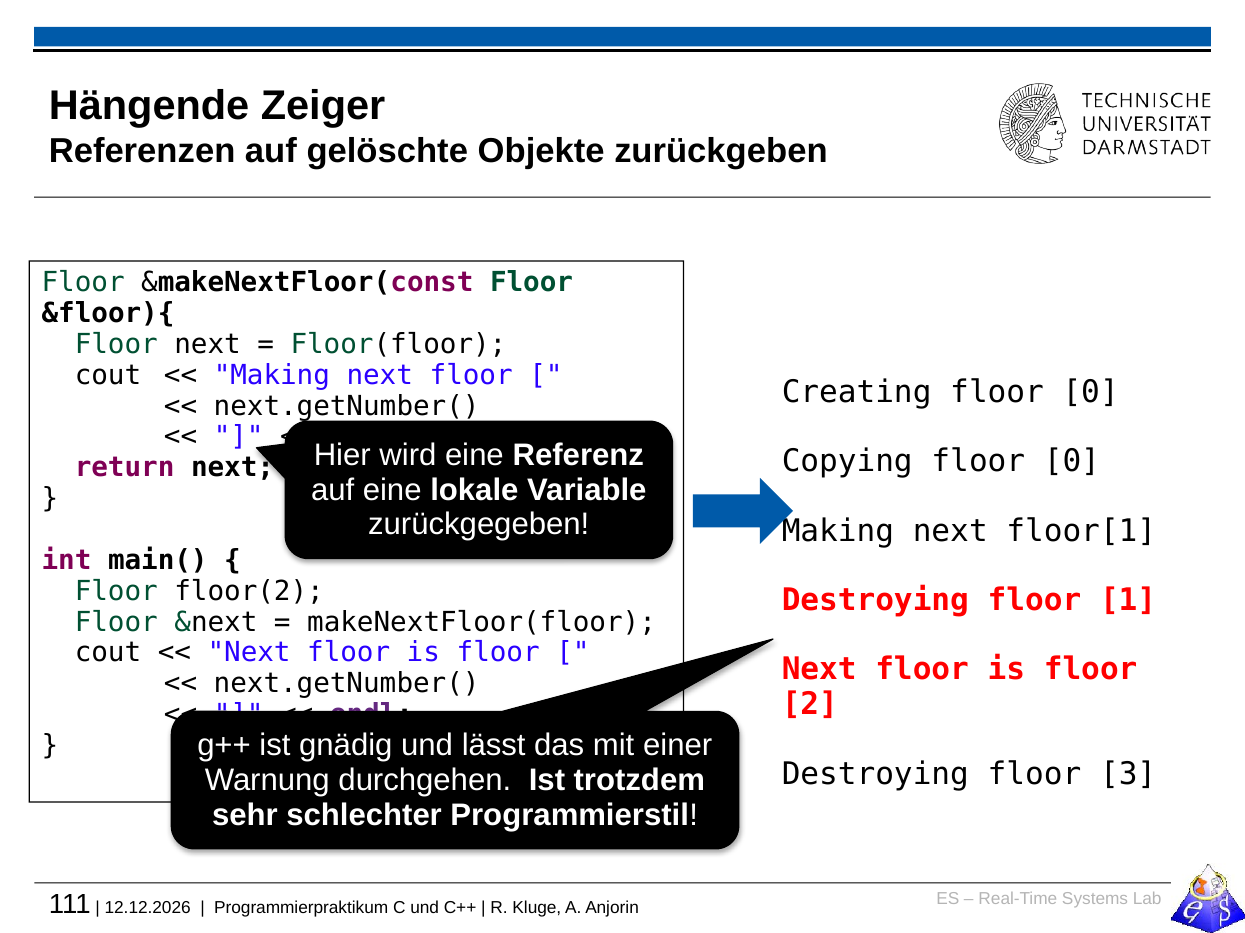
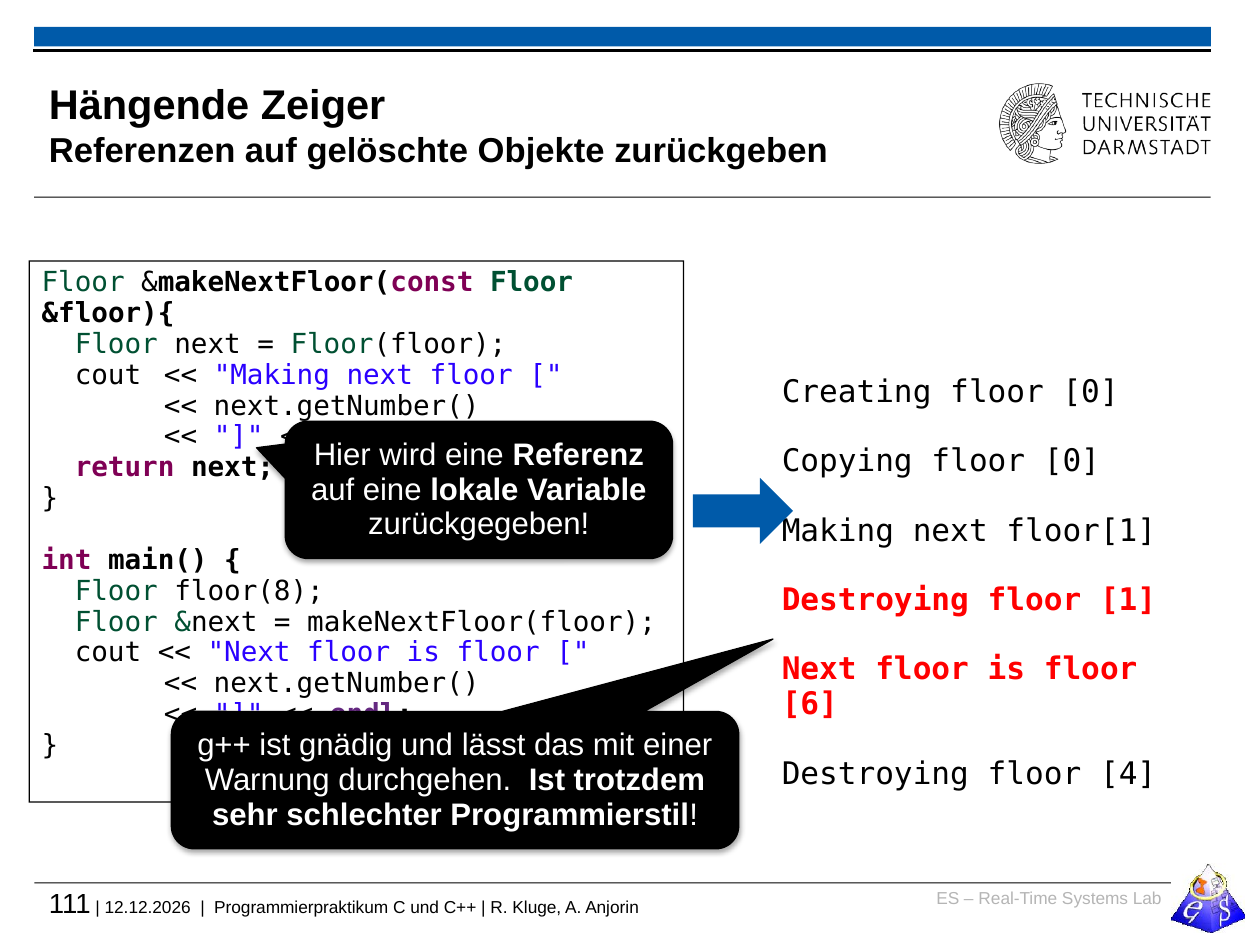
floor(2: floor(2 -> floor(8
2: 2 -> 6
3: 3 -> 4
